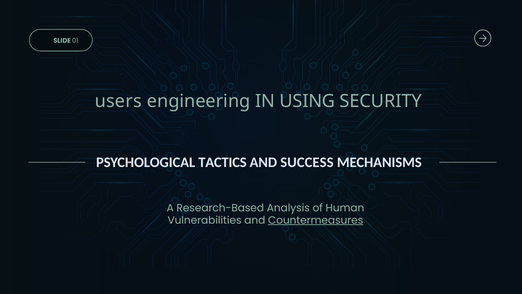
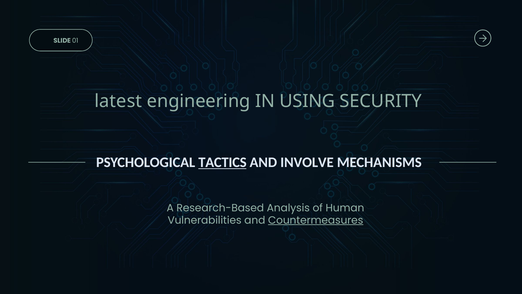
users: users -> latest
TACTICS underline: none -> present
SUCCESS: SUCCESS -> INVOLVE
